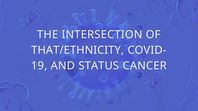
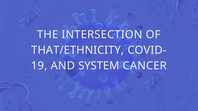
STATUS: STATUS -> SYSTEM
